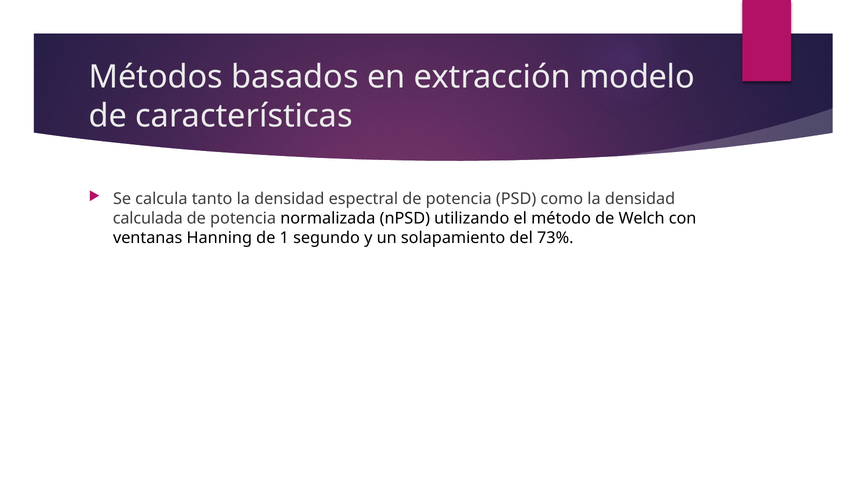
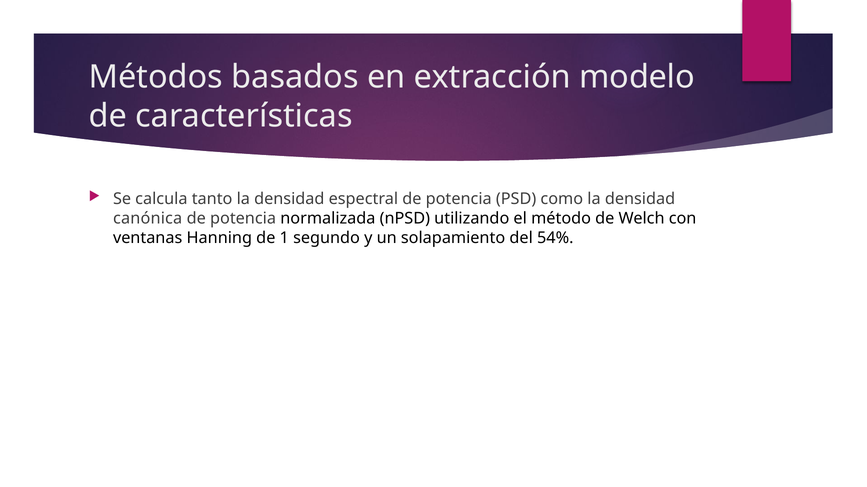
calculada: calculada -> canónica
73%: 73% -> 54%
